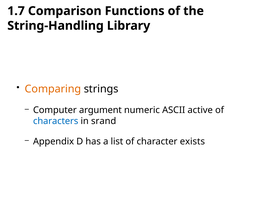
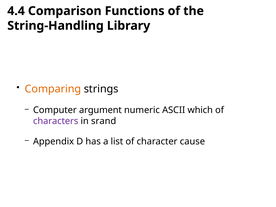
1.7: 1.7 -> 4.4
active: active -> which
characters colour: blue -> purple
exists: exists -> cause
